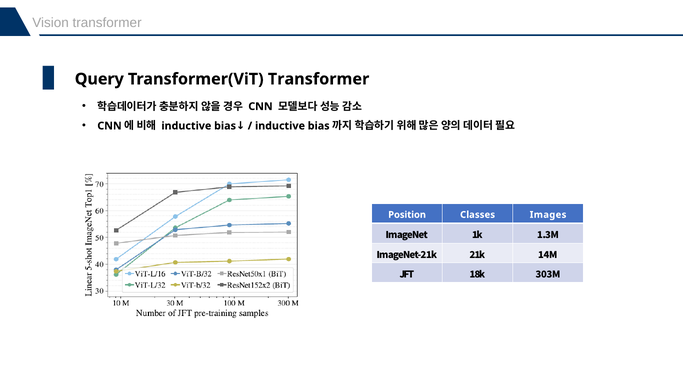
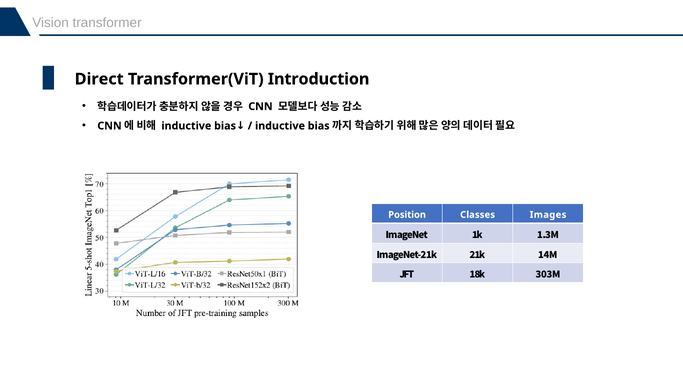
Query: Query -> Direct
Transformer(ViT Transformer: Transformer -> Introduction
